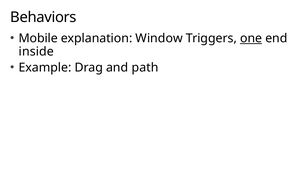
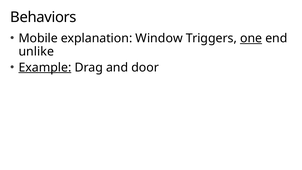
inside: inside -> unlike
Example underline: none -> present
path: path -> door
